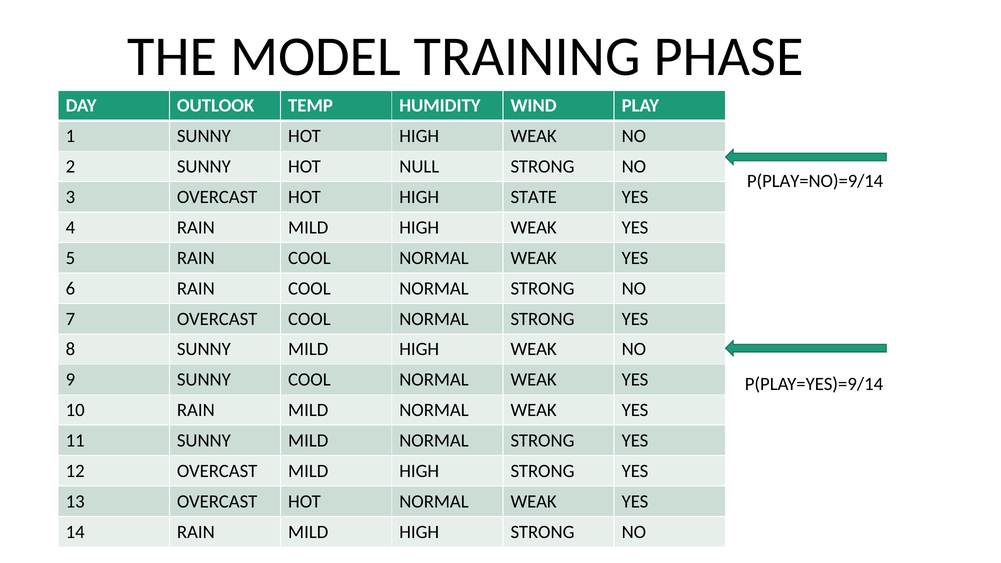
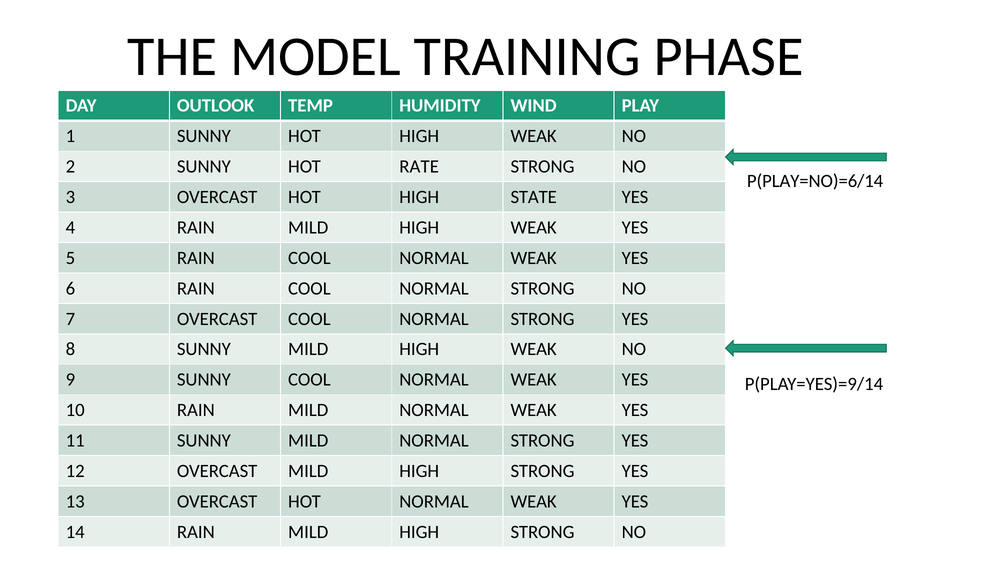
NULL: NULL -> RATE
P(PLAY=NO)=9/14: P(PLAY=NO)=9/14 -> P(PLAY=NO)=6/14
